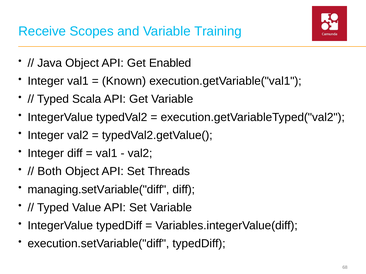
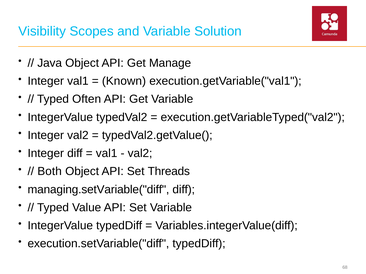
Receive: Receive -> Visibility
Training: Training -> Solution
Enabled: Enabled -> Manage
Scala: Scala -> Often
